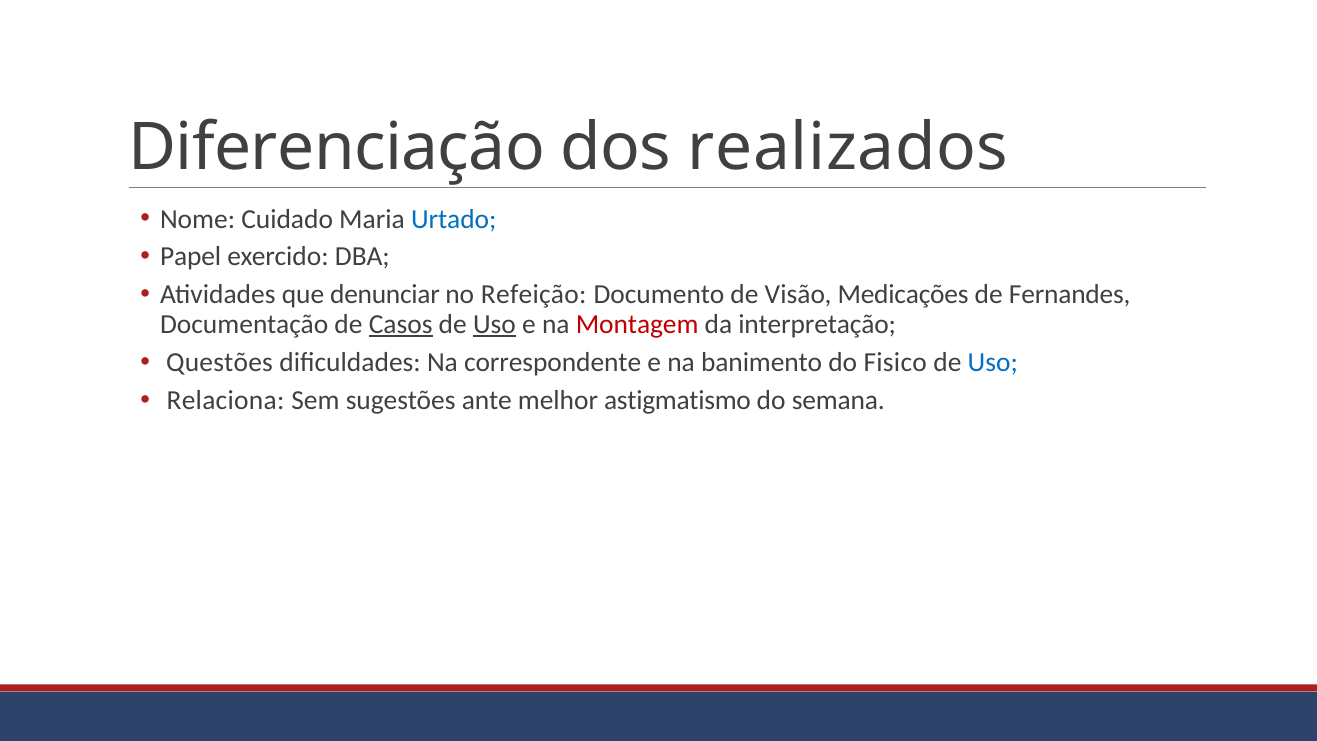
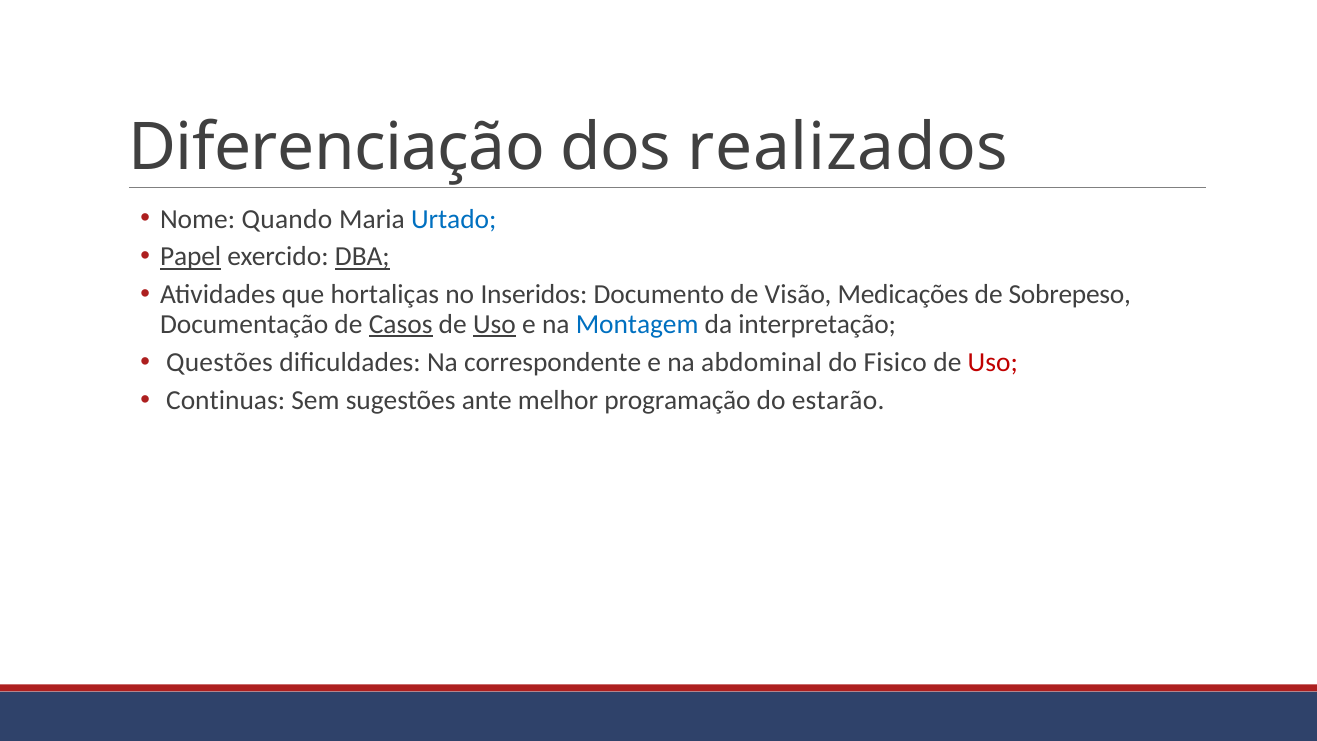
Cuidado: Cuidado -> Quando
Papel underline: none -> present
DBA underline: none -> present
denunciar: denunciar -> hortaliças
Refeição: Refeição -> Inseridos
Fernandes: Fernandes -> Sobrepeso
Montagem colour: red -> blue
banimento: banimento -> abdominal
Uso at (993, 362) colour: blue -> red
Relaciona: Relaciona -> Continuas
astigmatismo: astigmatismo -> programação
semana: semana -> estarão
